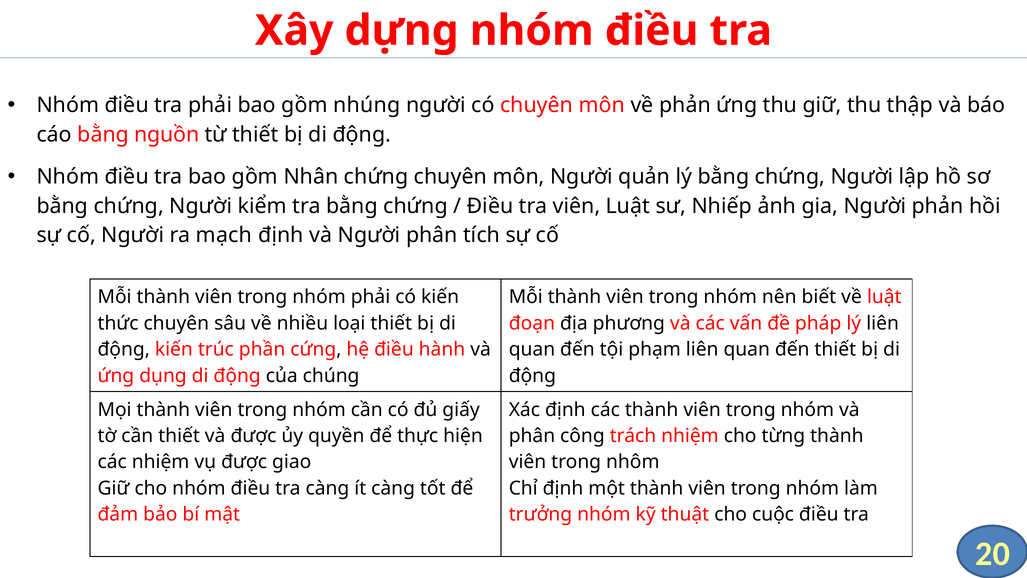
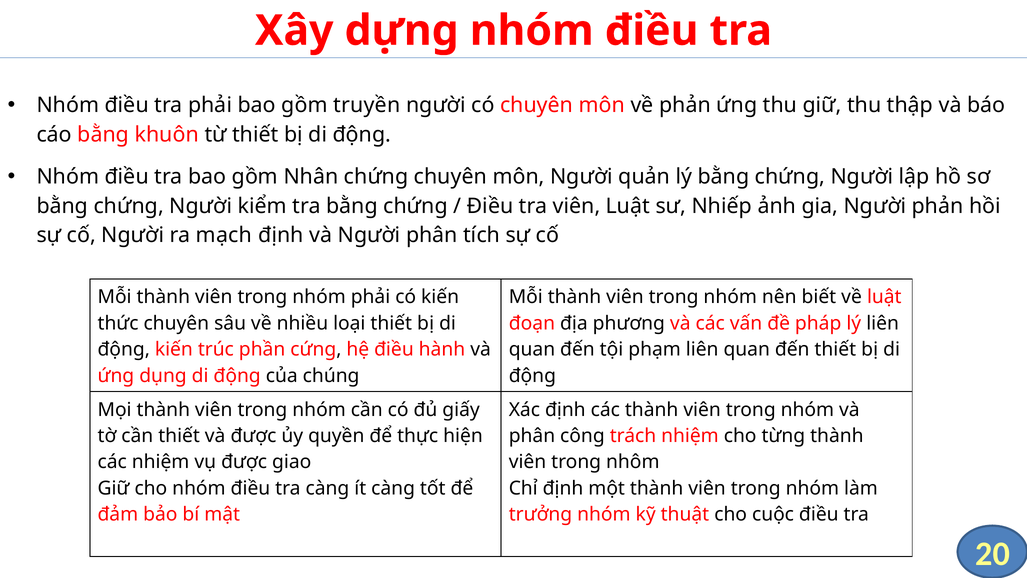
nhúng: nhúng -> truyền
nguồn: nguồn -> khuôn
